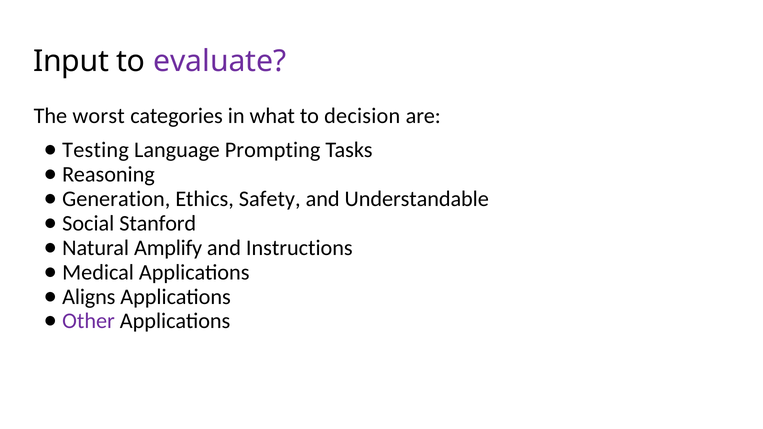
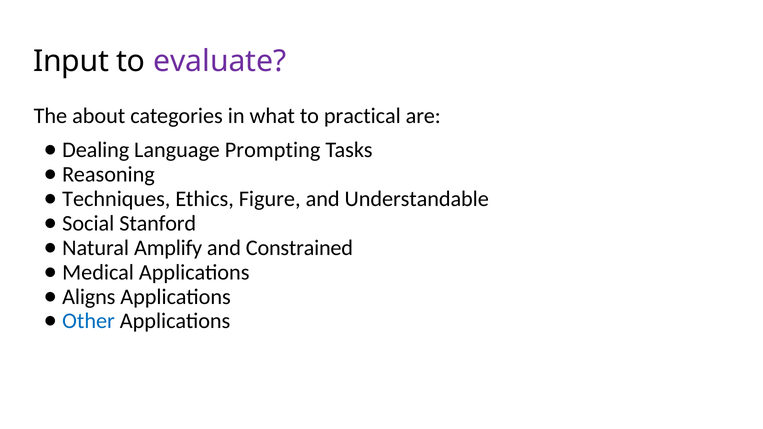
worst: worst -> about
decision: decision -> practical
Testing: Testing -> Dealing
Generation: Generation -> Techniques
Safety: Safety -> Figure
Instructions: Instructions -> Constrained
Other colour: purple -> blue
